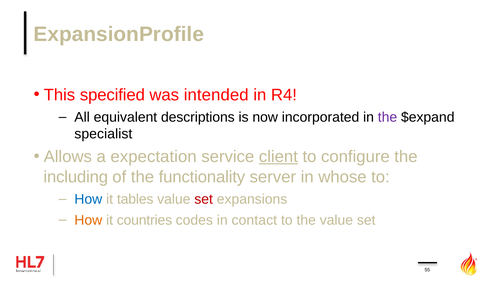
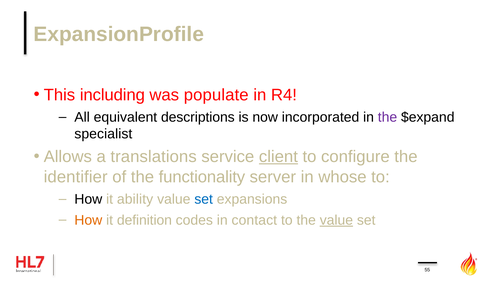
specified: specified -> including
intended: intended -> populate
expectation: expectation -> translations
including: including -> identifier
How at (88, 199) colour: blue -> black
tables: tables -> ability
set at (204, 199) colour: red -> blue
countries: countries -> definition
value at (336, 220) underline: none -> present
